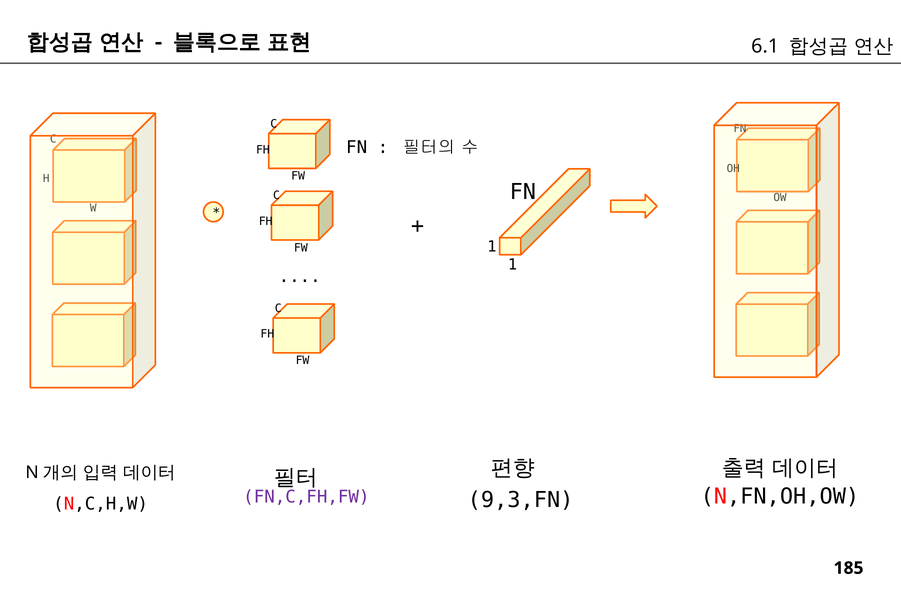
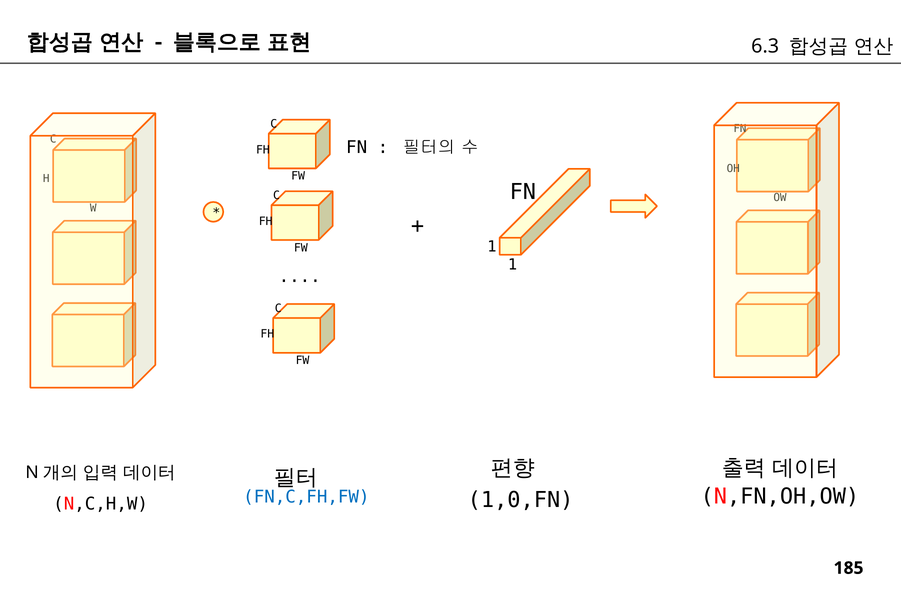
6.1: 6.1 -> 6.3
9,3,FN: 9,3,FN -> 1,0,FN
FN,C,FH,FW colour: purple -> blue
